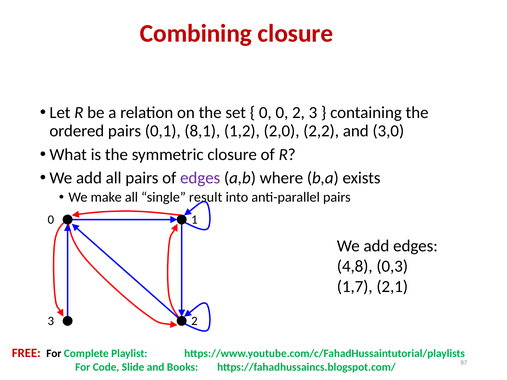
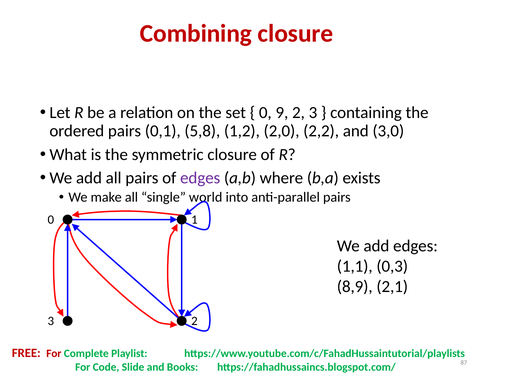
0 0: 0 -> 9
8,1: 8,1 -> 5,8
result: result -> world
4,8: 4,8 -> 1,1
1,7: 1,7 -> 8,9
For at (54, 354) colour: black -> red
